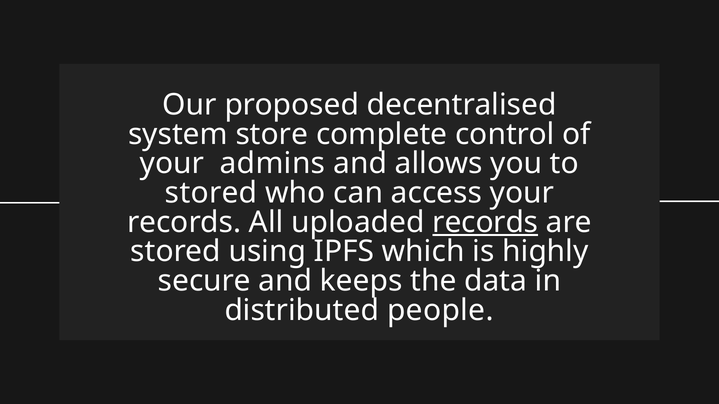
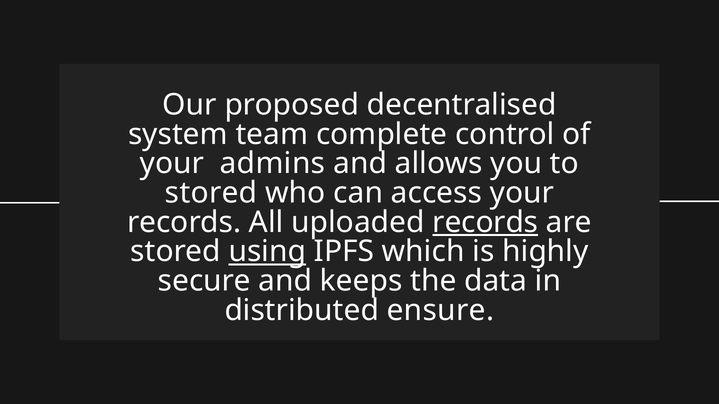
store: store -> team
using underline: none -> present
people: people -> ensure
